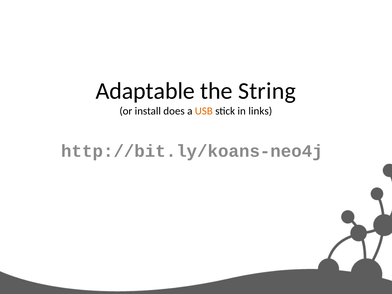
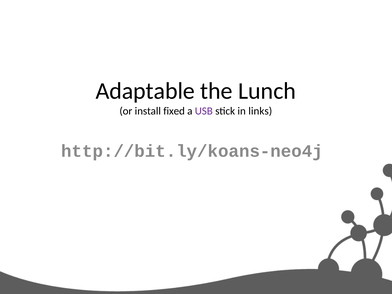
String: String -> Lunch
does: does -> fixed
USB colour: orange -> purple
